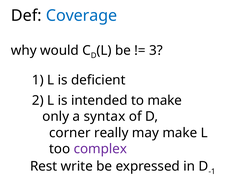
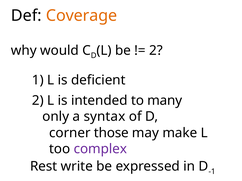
Coverage colour: blue -> orange
3 at (156, 51): 3 -> 2
to make: make -> many
really: really -> those
